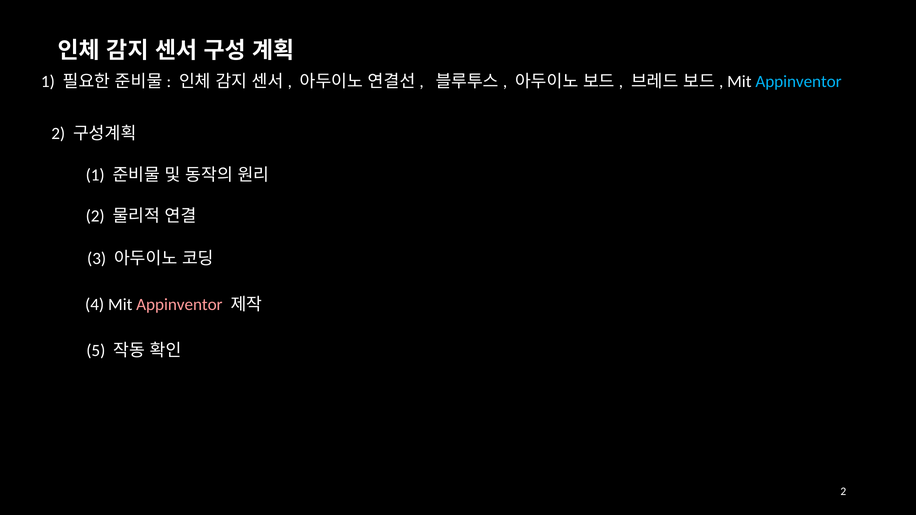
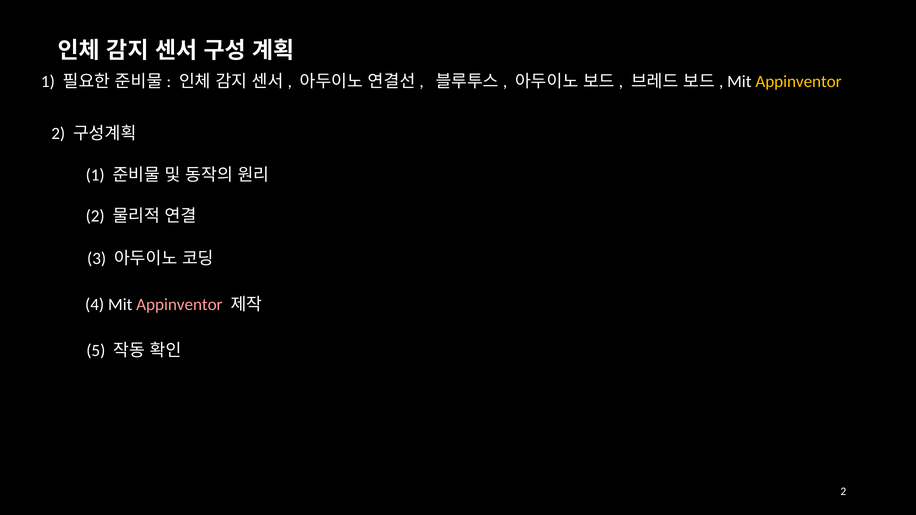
Appinventor at (799, 81) colour: light blue -> yellow
